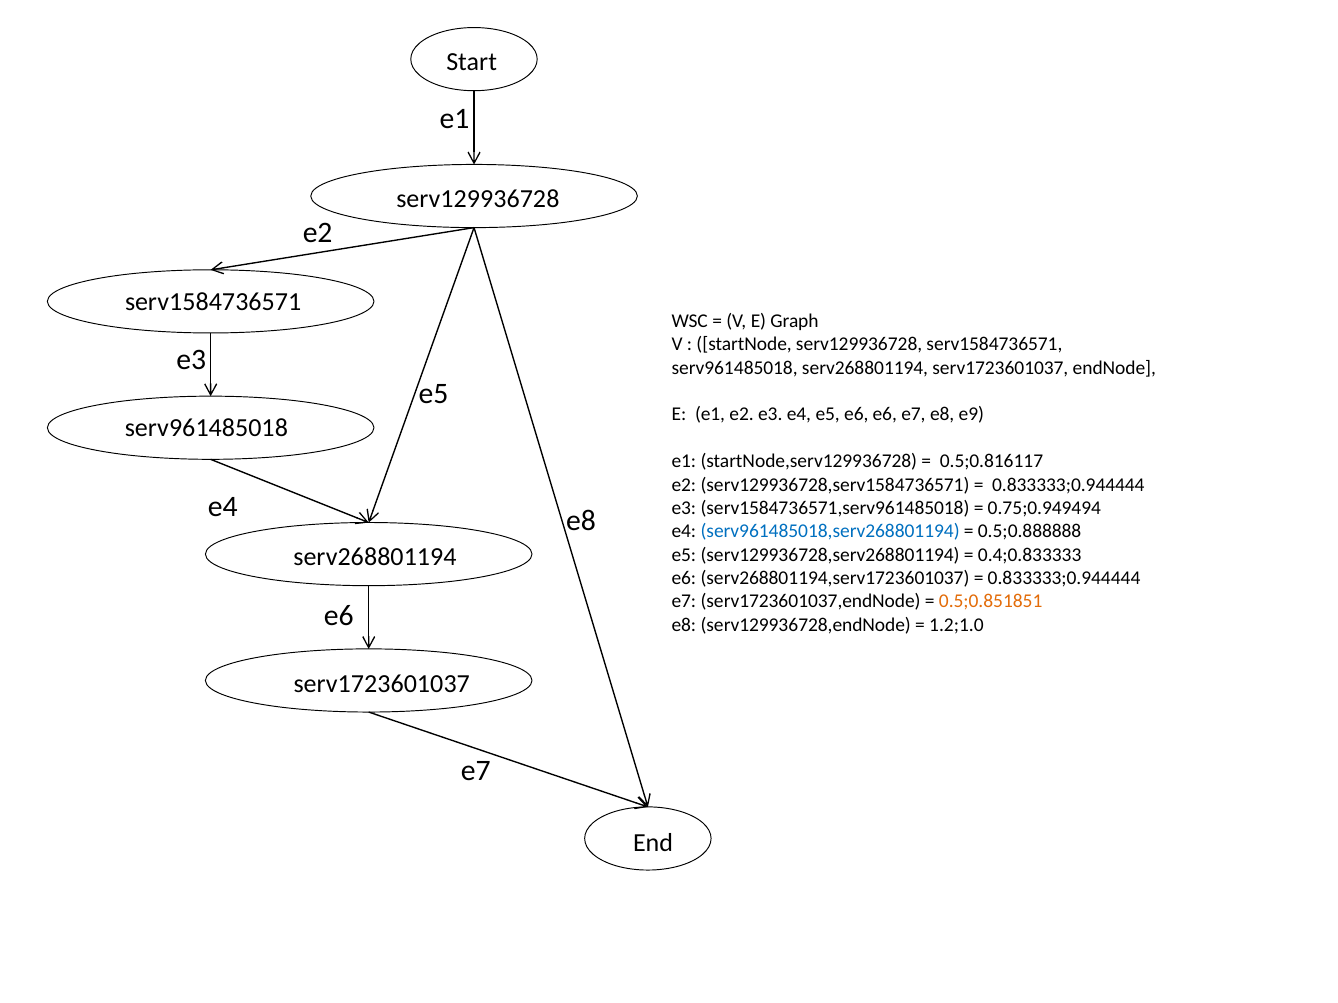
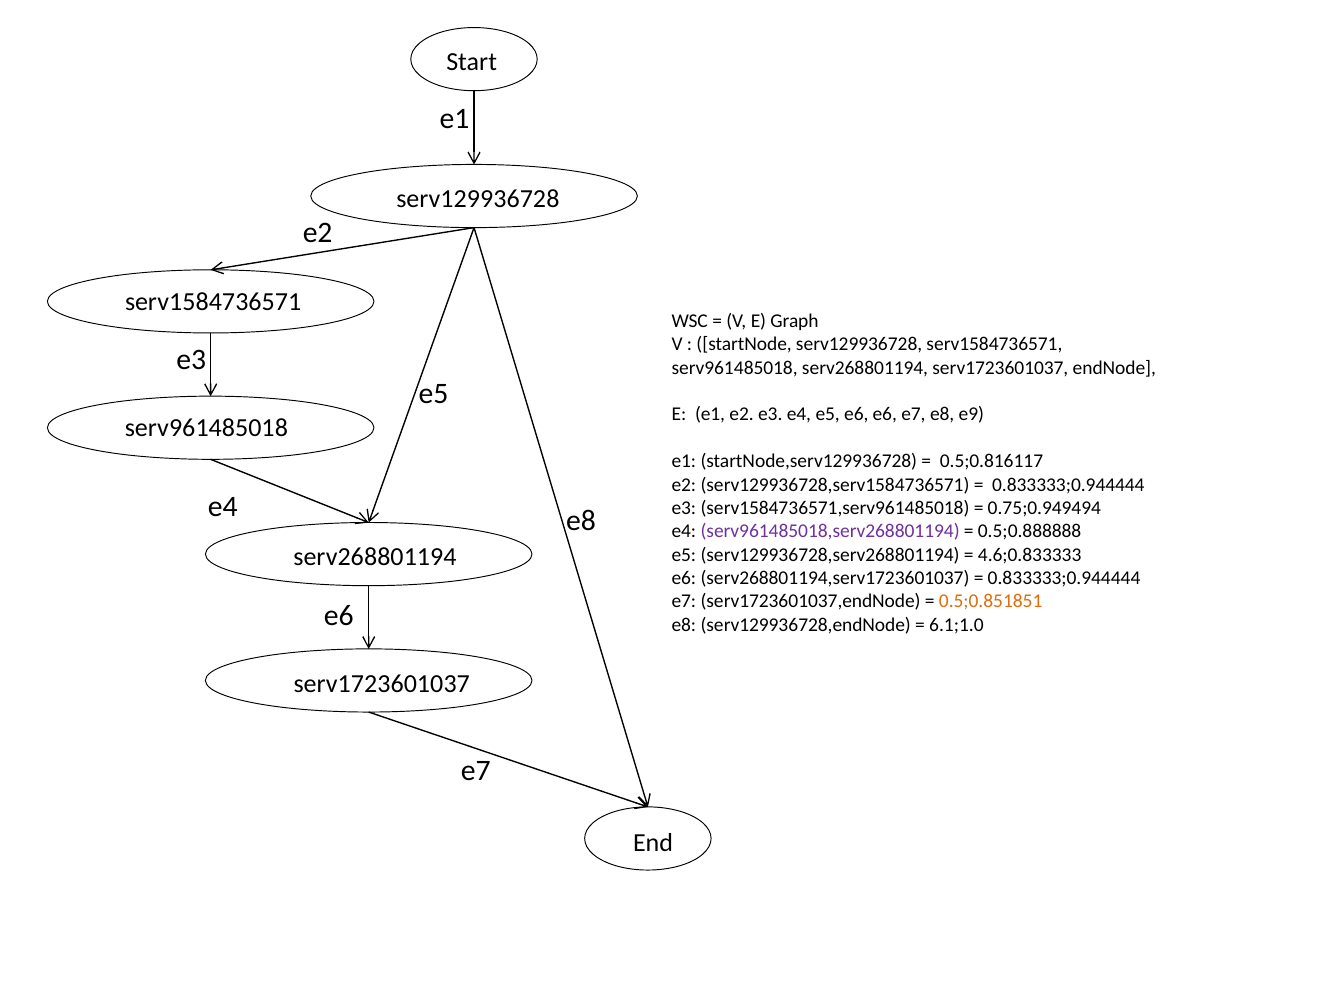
serv961485018,serv268801194 colour: blue -> purple
0.4;0.833333: 0.4;0.833333 -> 4.6;0.833333
1.2;1.0: 1.2;1.0 -> 6.1;1.0
